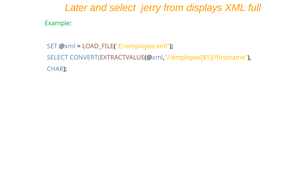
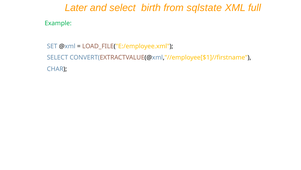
jerry: jerry -> birth
displays: displays -> sqlstate
